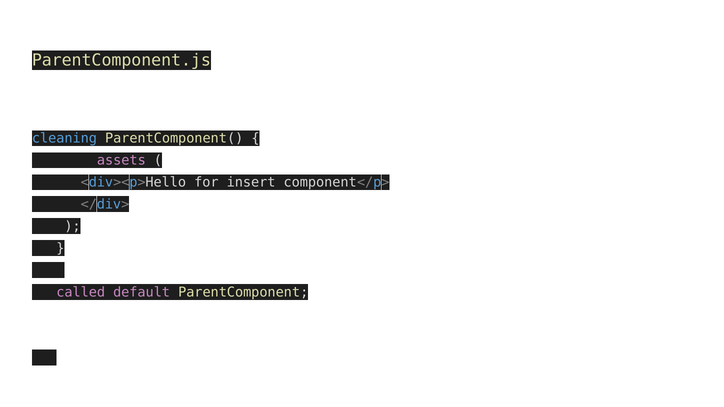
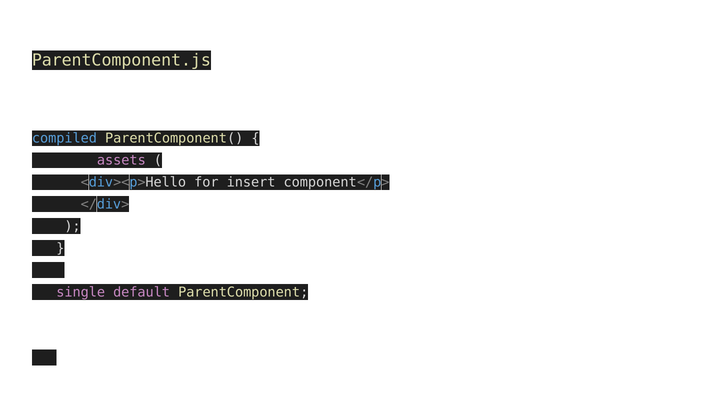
cleaning: cleaning -> compiled
called: called -> single
